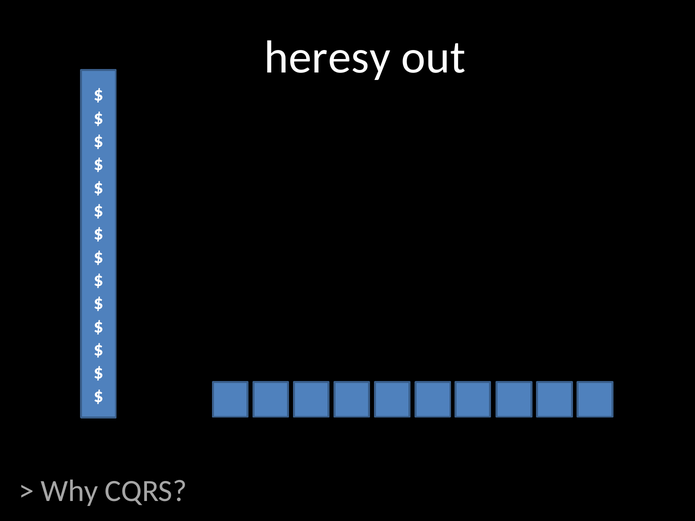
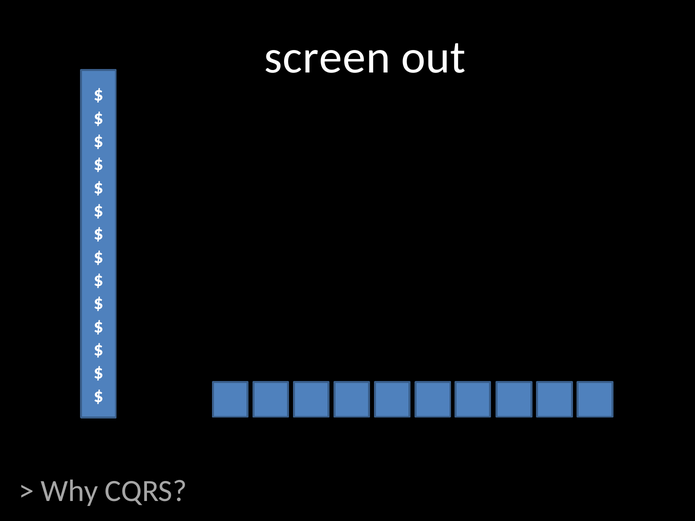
heresy: heresy -> screen
